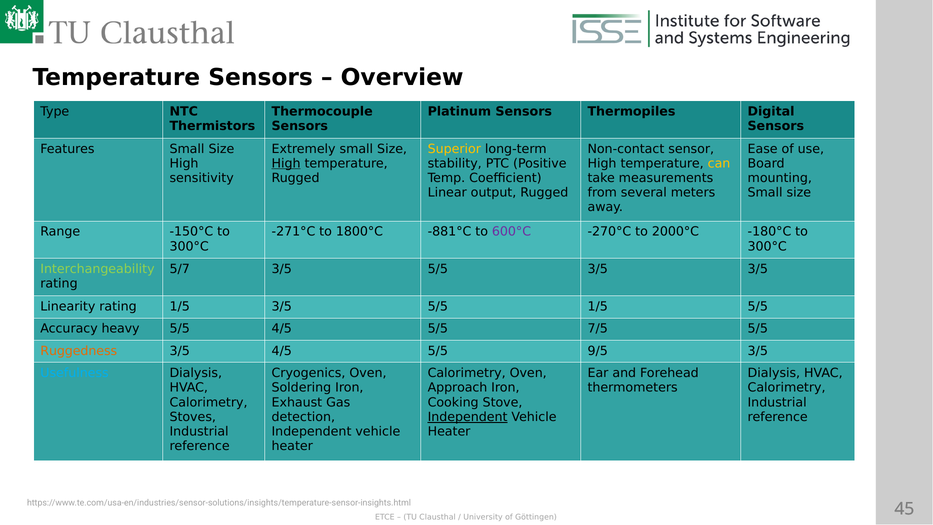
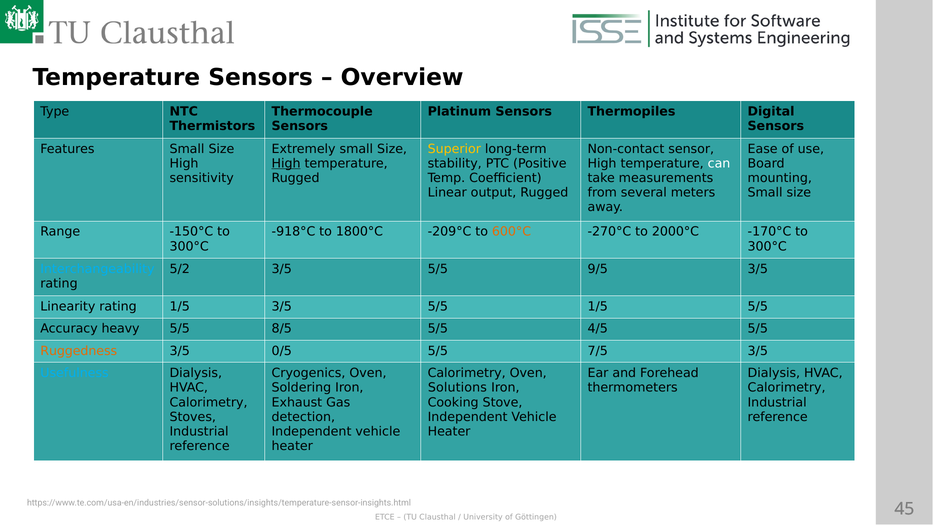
can colour: yellow -> white
-271°C: -271°C -> -918°C
-881°C: -881°C -> -209°C
600°C colour: purple -> orange
-180°C: -180°C -> -170°C
Interchangeability colour: light green -> light blue
5/7: 5/7 -> 5/2
5/5 3/5: 3/5 -> 9/5
5/5 4/5: 4/5 -> 8/5
7/5: 7/5 -> 4/5
3/5 4/5: 4/5 -> 0/5
9/5: 9/5 -> 7/5
Approach: Approach -> Solutions
Independent at (468, 417) underline: present -> none
